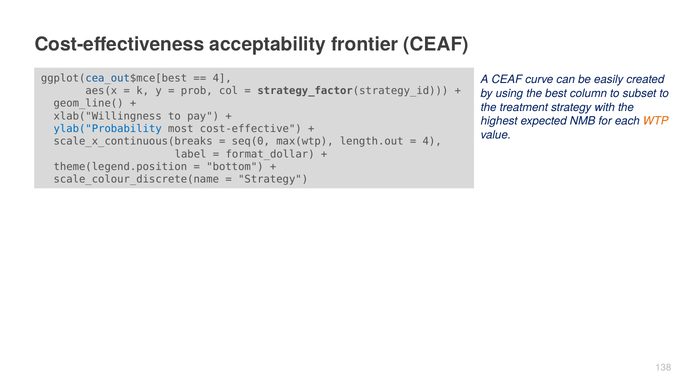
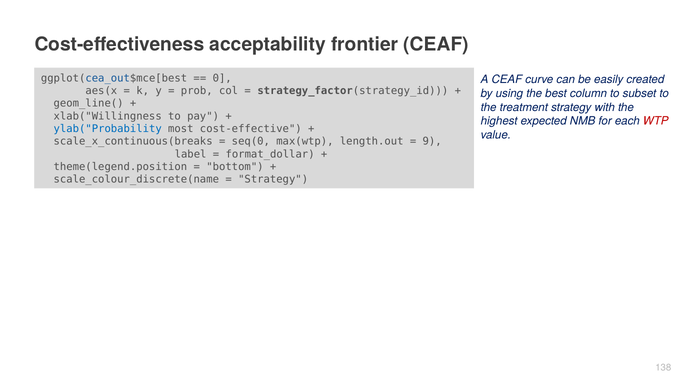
4 at (222, 78): 4 -> 0
WTP colour: orange -> red
4 at (432, 141): 4 -> 9
